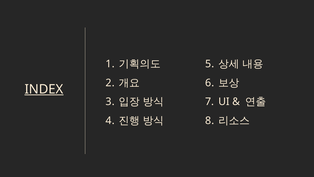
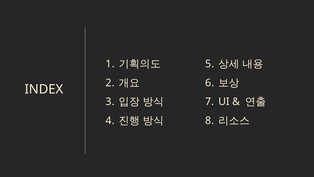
INDEX underline: present -> none
